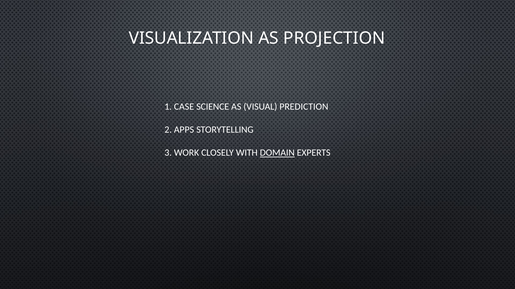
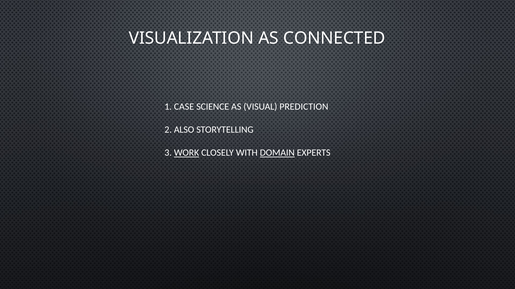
PROJECTION: PROJECTION -> CONNECTED
APPS: APPS -> ALSO
WORK underline: none -> present
